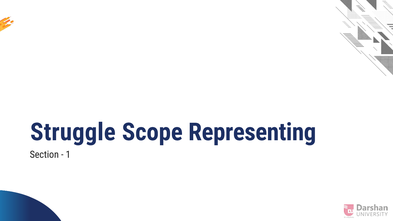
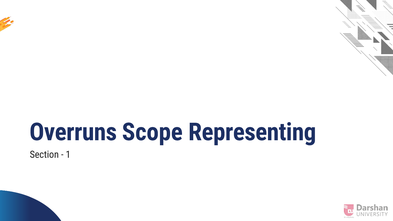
Struggle: Struggle -> Overruns
